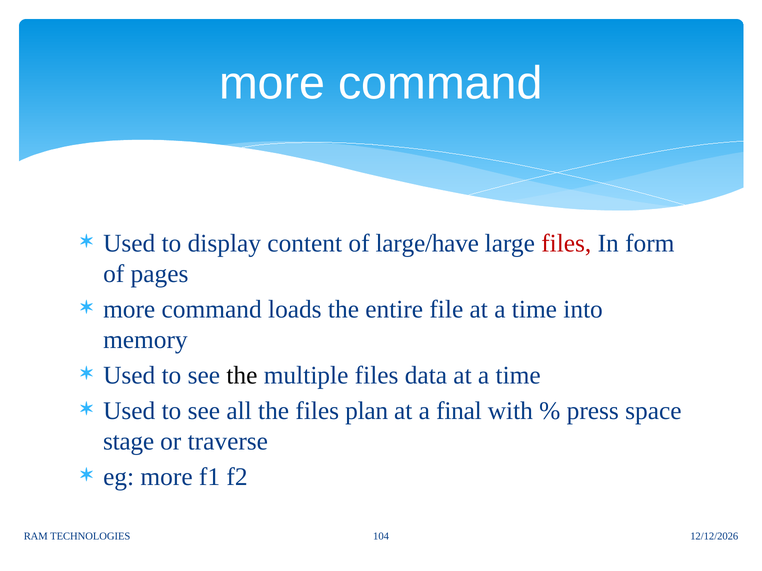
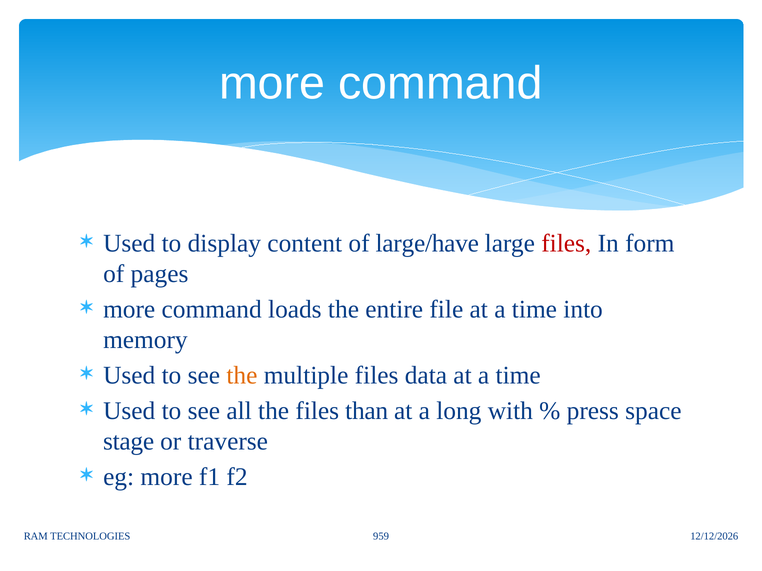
the at (242, 376) colour: black -> orange
plan: plan -> than
final: final -> long
104: 104 -> 959
